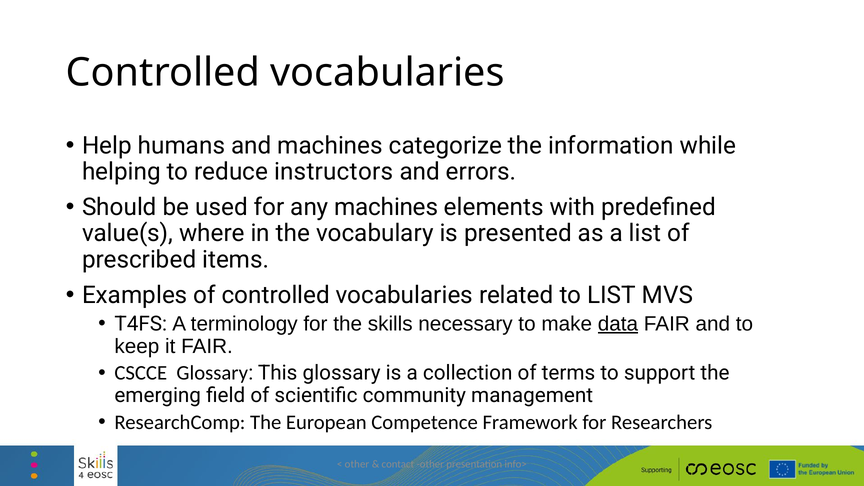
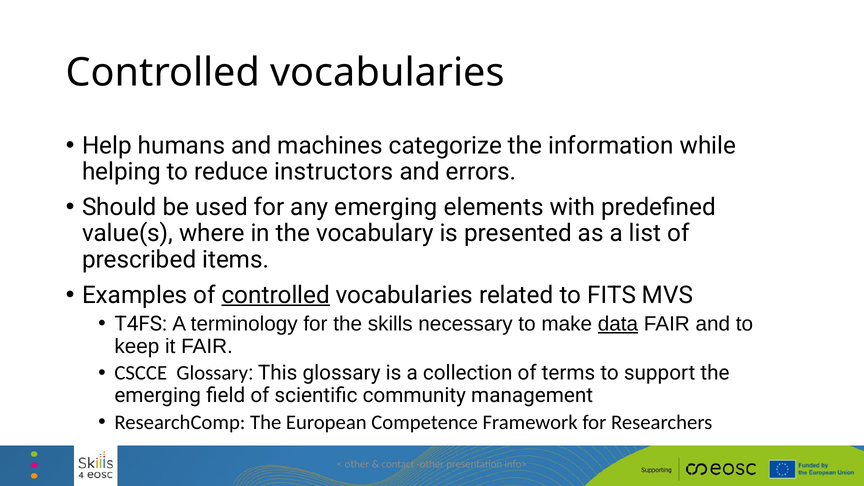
any machines: machines -> emerging
controlled at (276, 295) underline: none -> present
to LIST: LIST -> FITS
